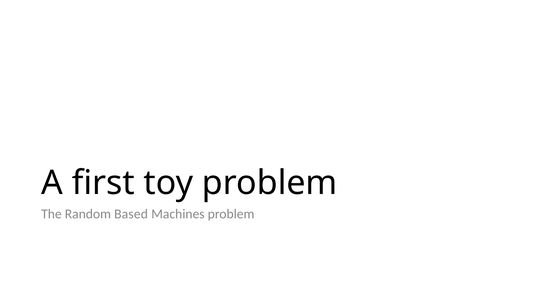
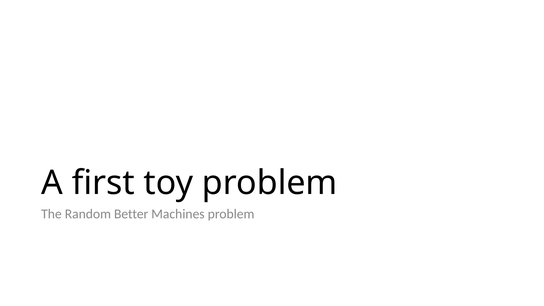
Based: Based -> Better
